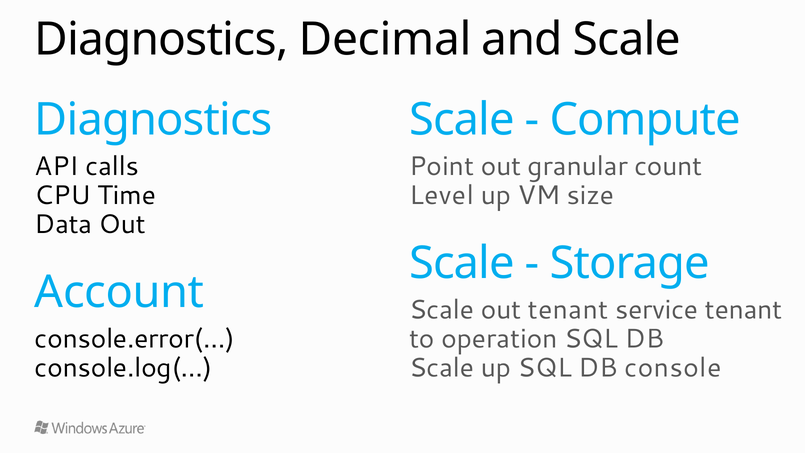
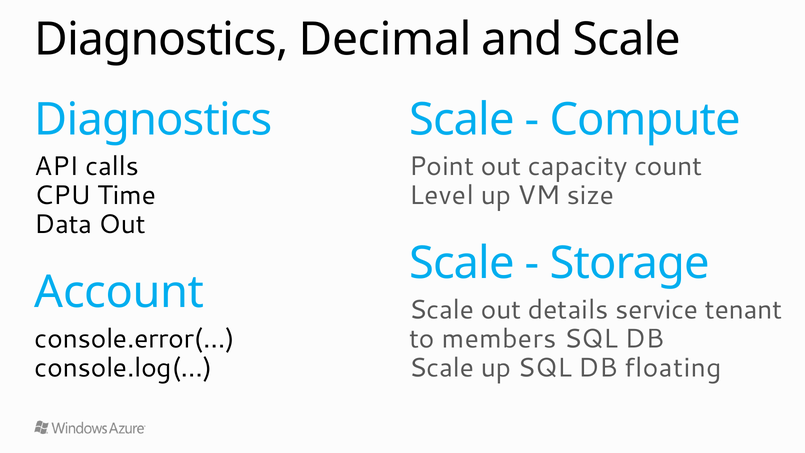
granular: granular -> capacity
out tenant: tenant -> details
operation: operation -> members
console: console -> floating
